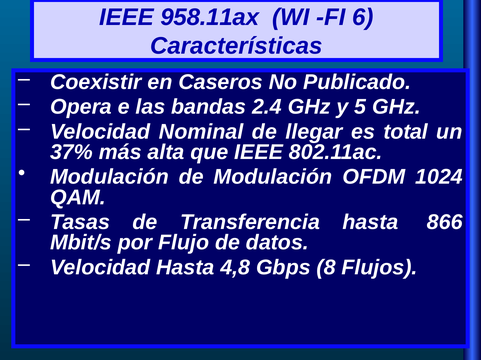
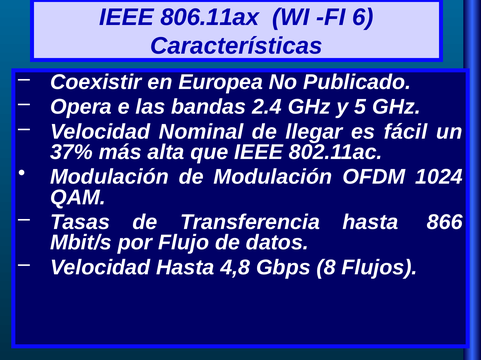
958.11ax: 958.11ax -> 806.11ax
Caseros: Caseros -> Europea
total: total -> fácil
